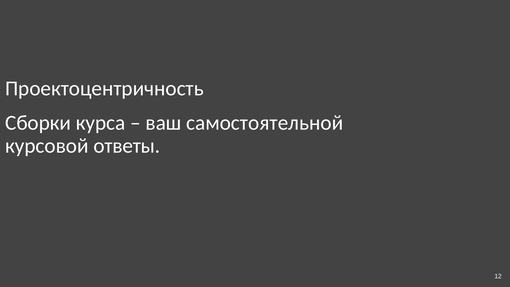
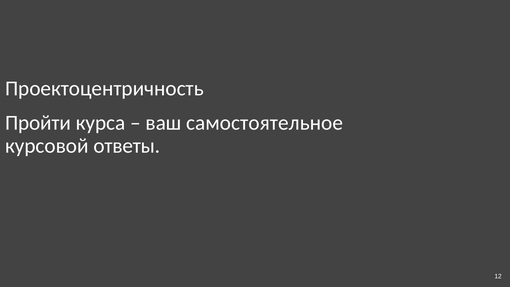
Сборки: Сборки -> Пройти
самостоятельной: самостоятельной -> самостоятельное
